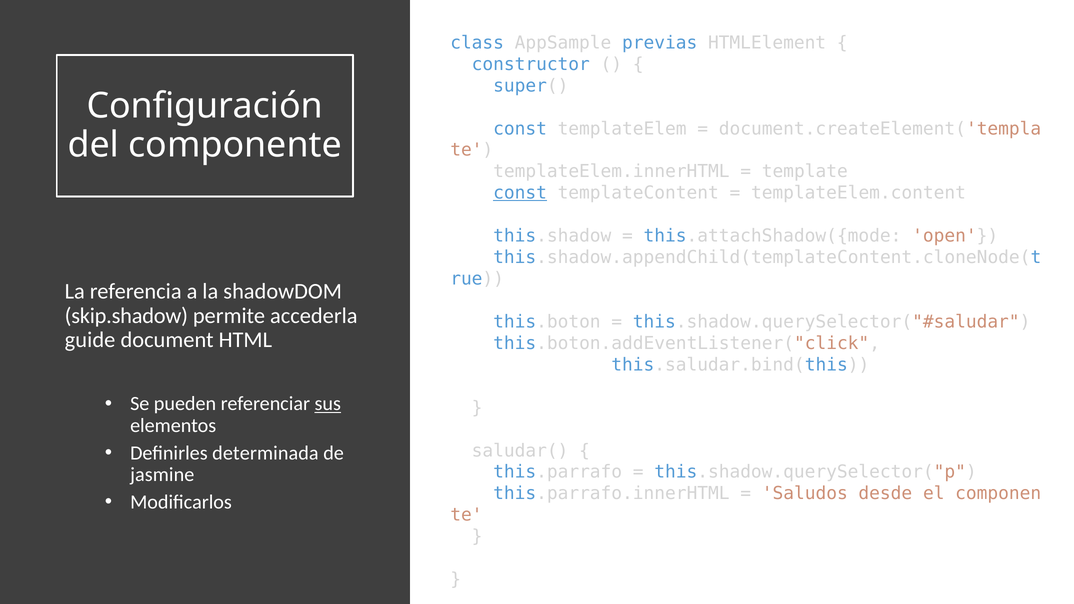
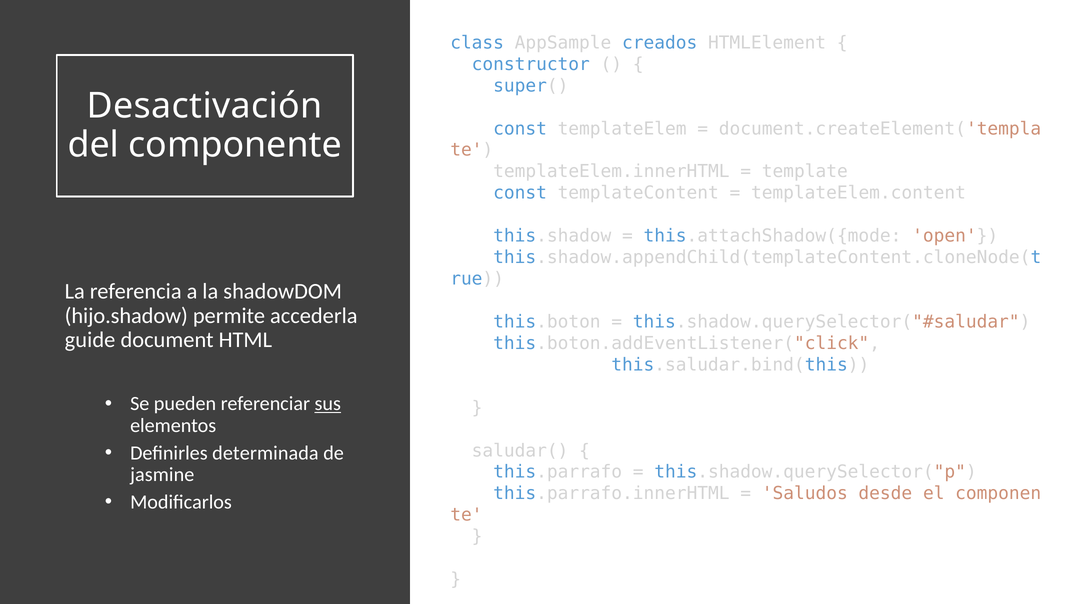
previas: previas -> creados
Configuración: Configuración -> Desactivación
const at (520, 193) underline: present -> none
skip.shadow: skip.shadow -> hijo.shadow
